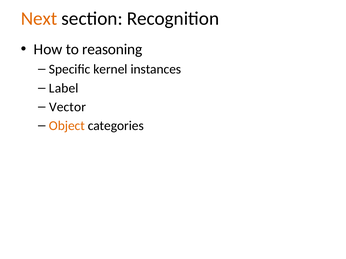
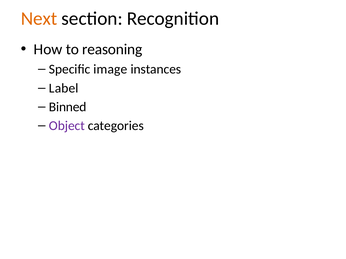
kernel: kernel -> image
Vector: Vector -> Binned
Object colour: orange -> purple
